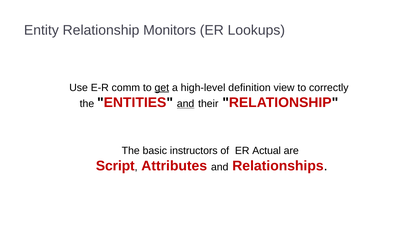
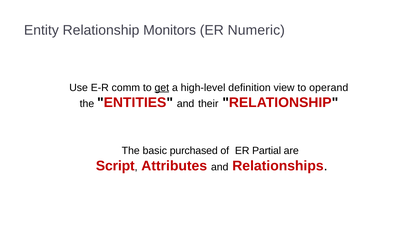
Lookups: Lookups -> Numeric
correctly: correctly -> operand
and at (186, 104) underline: present -> none
instructors: instructors -> purchased
Actual: Actual -> Partial
